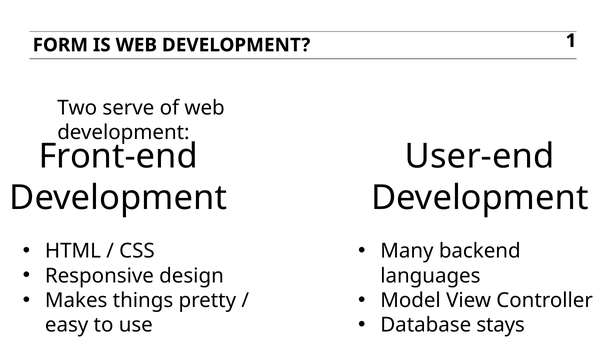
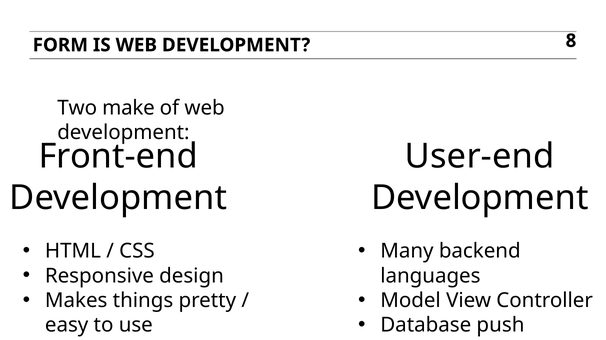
1: 1 -> 8
serve: serve -> make
stays: stays -> push
